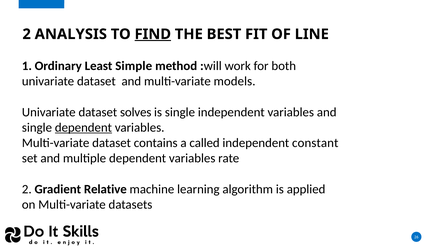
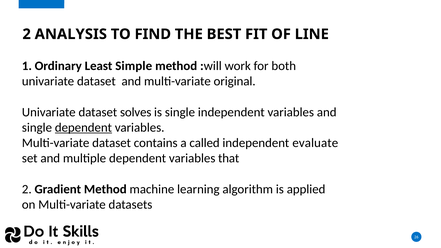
FIND underline: present -> none
models: models -> original
constant: constant -> evaluate
rate: rate -> that
Gradient Relative: Relative -> Method
